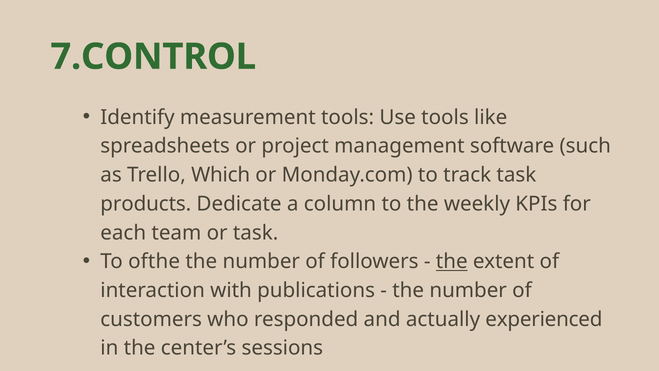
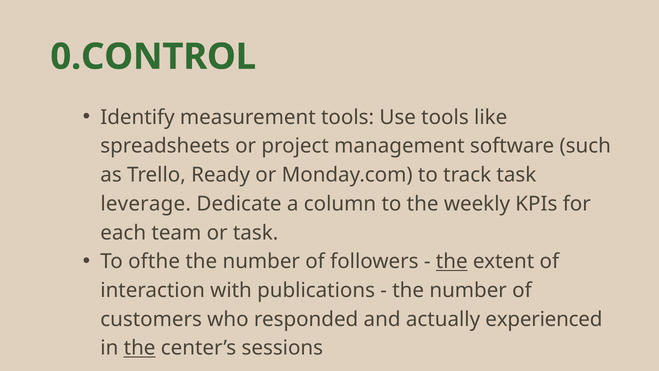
7.CONTROL: 7.CONTROL -> 0.CONTROL
Which: Which -> Ready
products: products -> leverage
the at (140, 348) underline: none -> present
